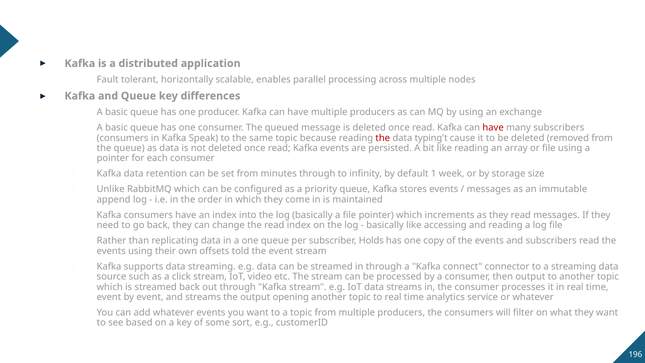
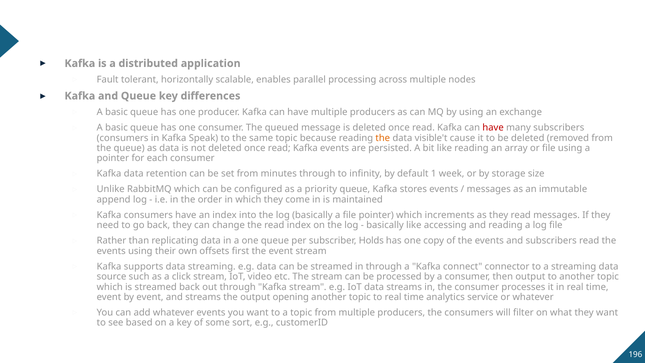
the at (383, 138) colour: red -> orange
typing't: typing't -> visible't
told: told -> first
